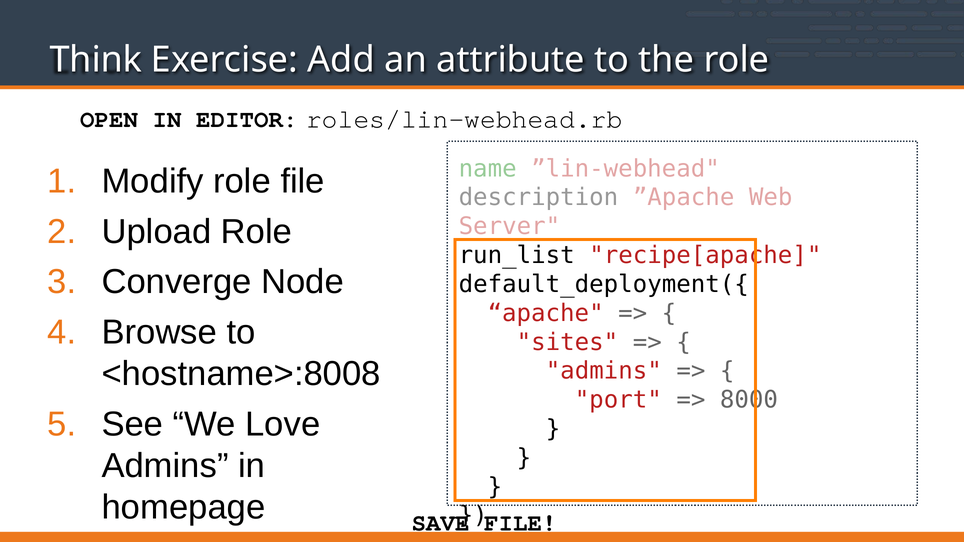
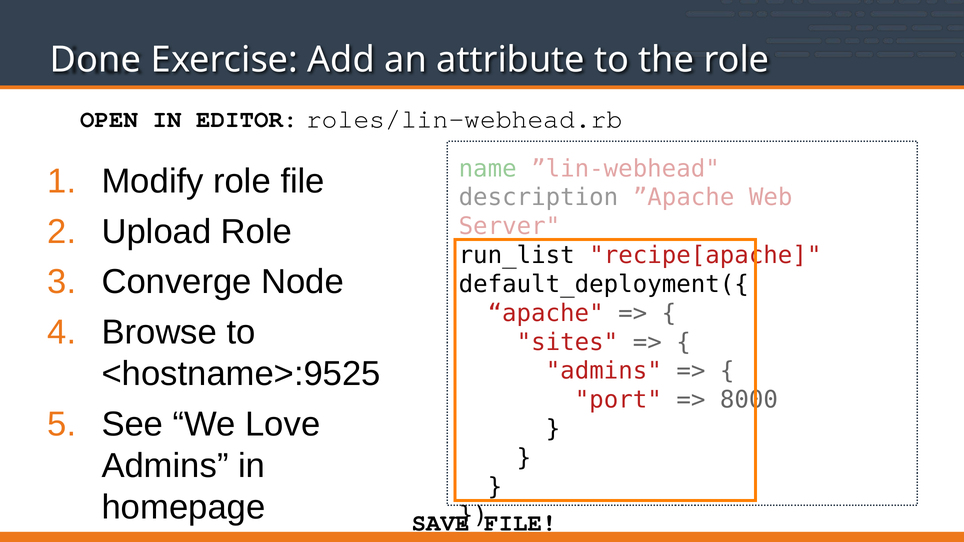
Think: Think -> Done
<hostname>:8008: <hostname>:8008 -> <hostname>:9525
